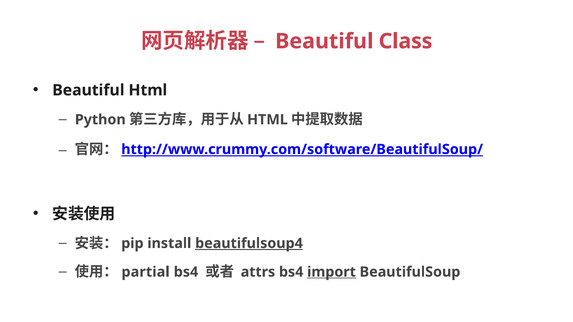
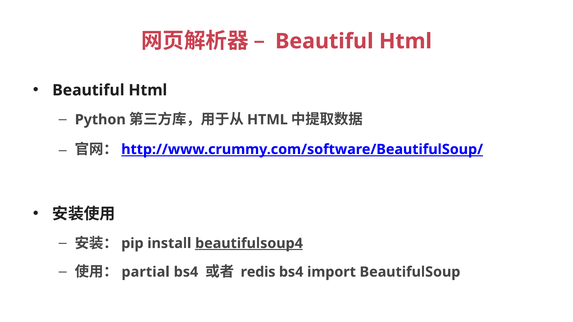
Class at (406, 41): Class -> Html
attrs: attrs -> redis
import underline: present -> none
